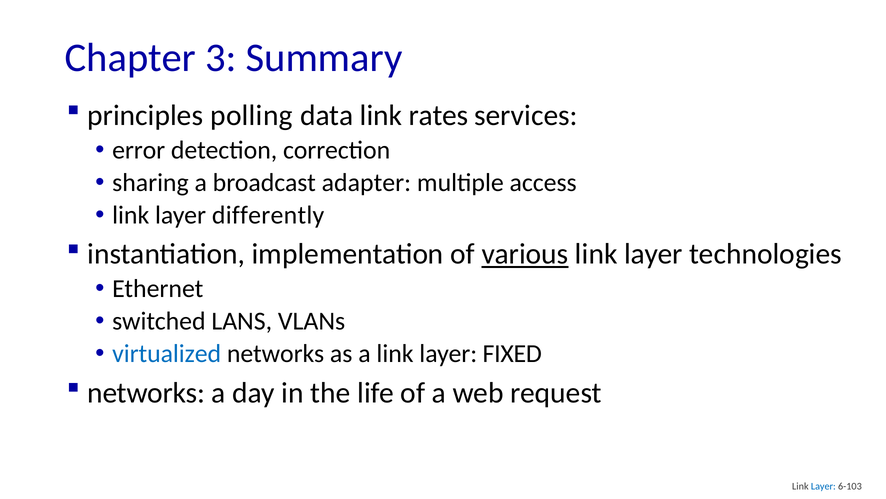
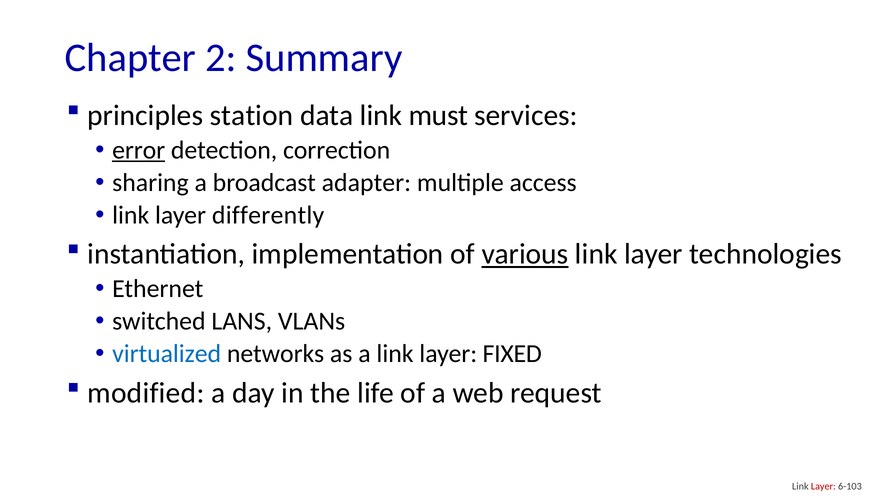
3: 3 -> 2
polling: polling -> station
rates: rates -> must
error underline: none -> present
networks at (146, 392): networks -> modified
Layer at (823, 486) colour: blue -> red
